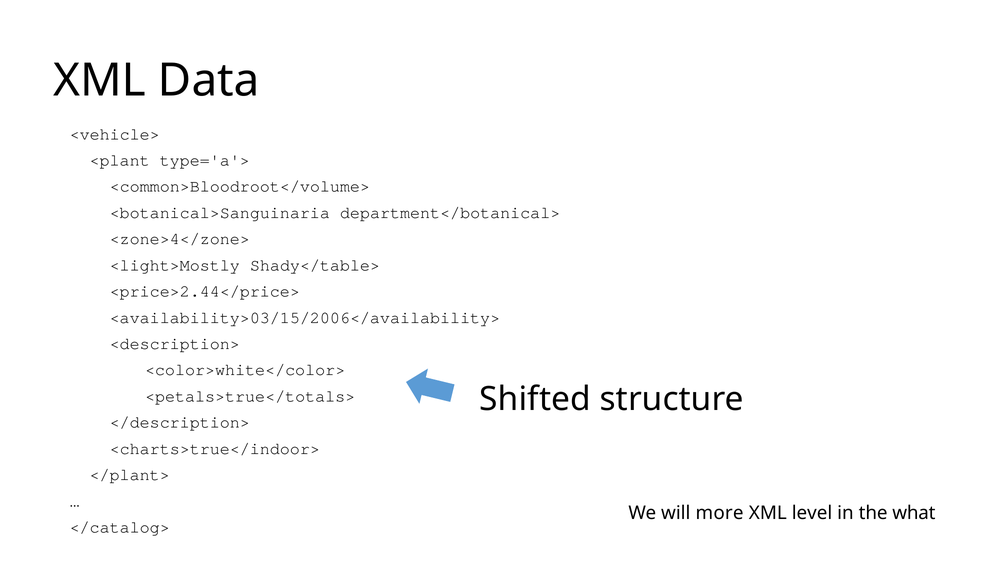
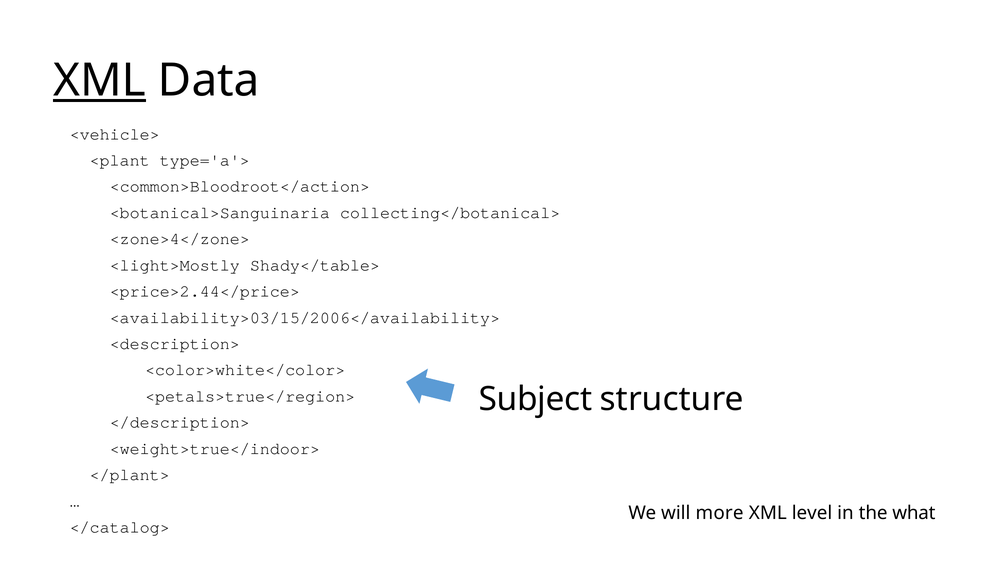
XML at (100, 81) underline: none -> present
<common>Bloodroot</volume>: <common>Bloodroot</volume> -> <common>Bloodroot</action>
department</botanical>: department</botanical> -> collecting</botanical>
<petals>true</totals>: <petals>true</totals> -> <petals>true</region>
Shifted: Shifted -> Subject
<charts>true</indoor>: <charts>true</indoor> -> <weight>true</indoor>
